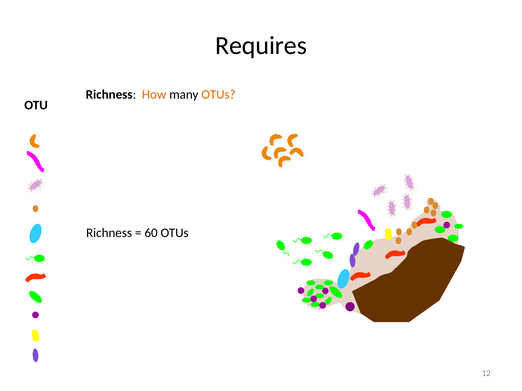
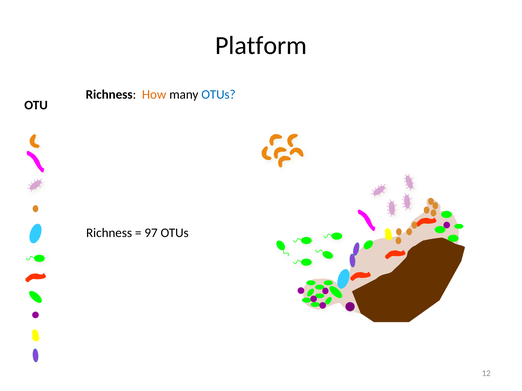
Requires: Requires -> Platform
OTUs at (218, 95) colour: orange -> blue
60: 60 -> 97
